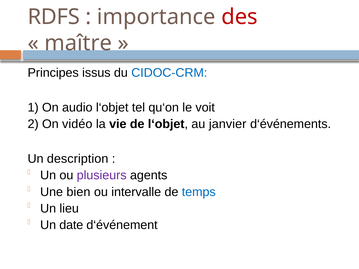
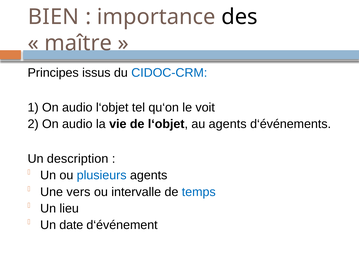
RDFS: RDFS -> BIEN
des colour: red -> black
2 On vidéo: vidéo -> audio
au janvier: janvier -> agents
plusieurs colour: purple -> blue
bien: bien -> vers
